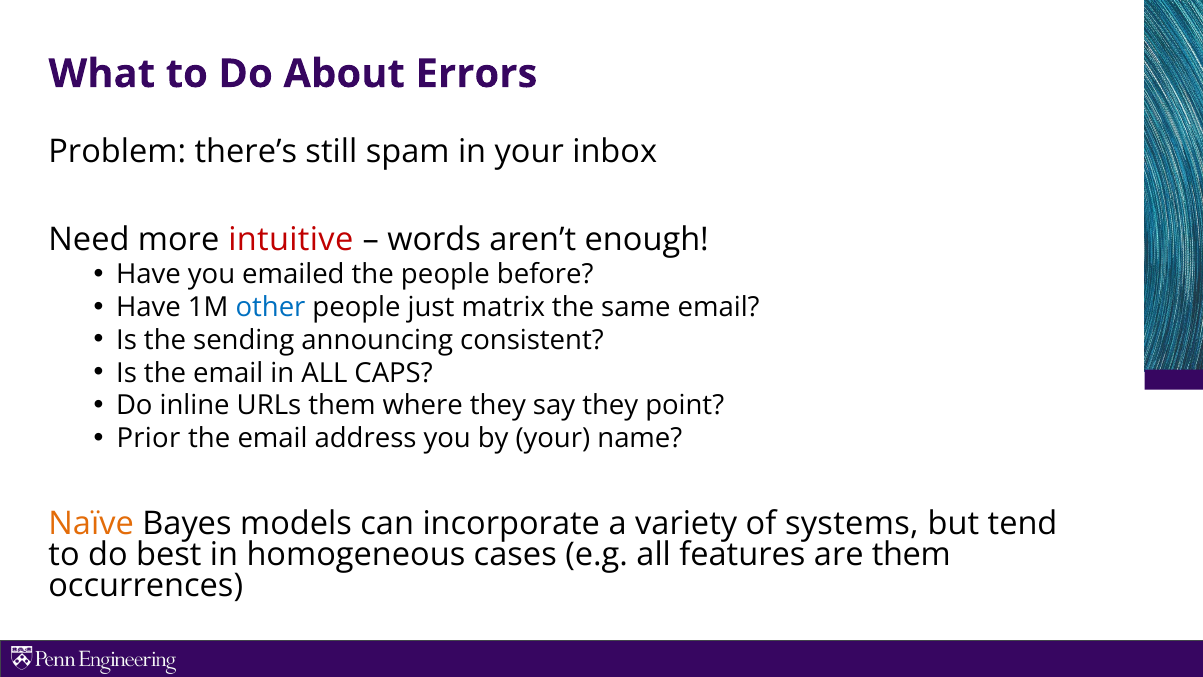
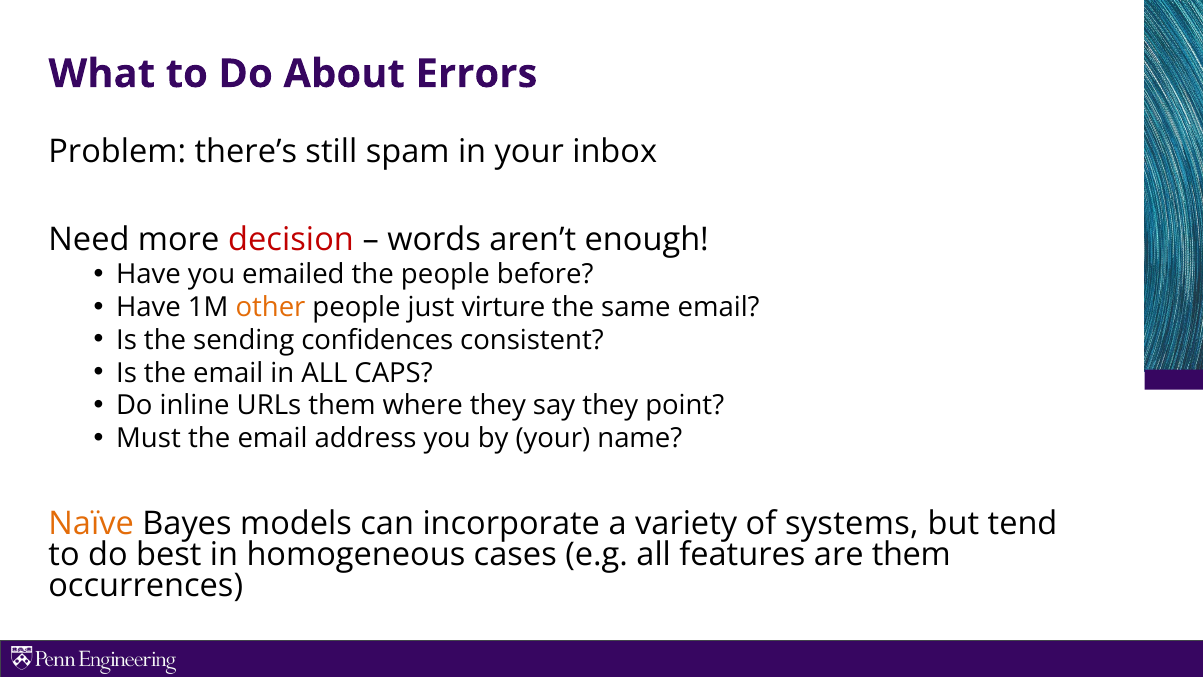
intuitive: intuitive -> decision
other colour: blue -> orange
matrix: matrix -> virture
announcing: announcing -> confidences
Prior: Prior -> Must
